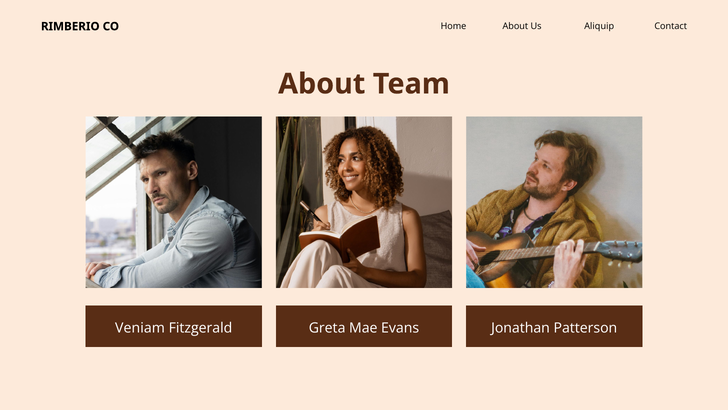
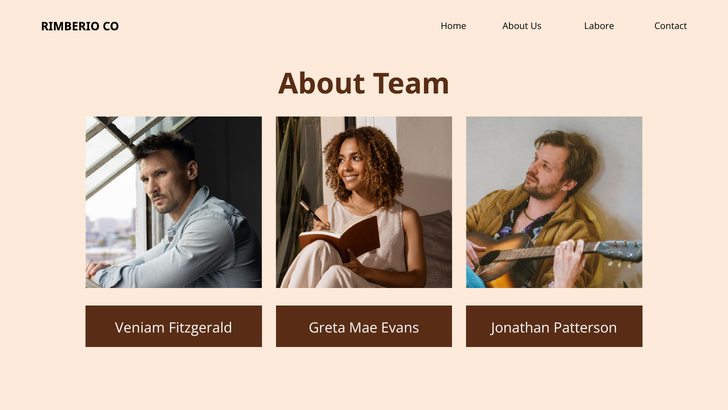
Aliquip: Aliquip -> Labore
